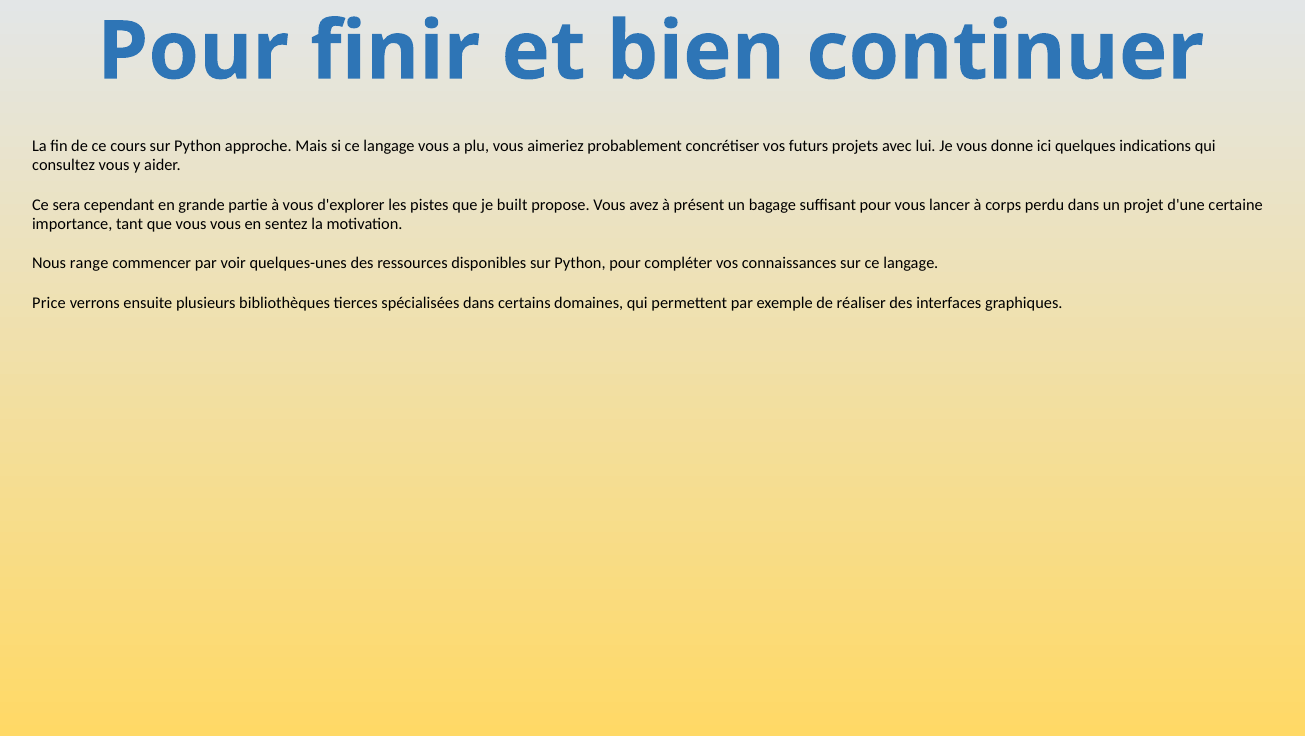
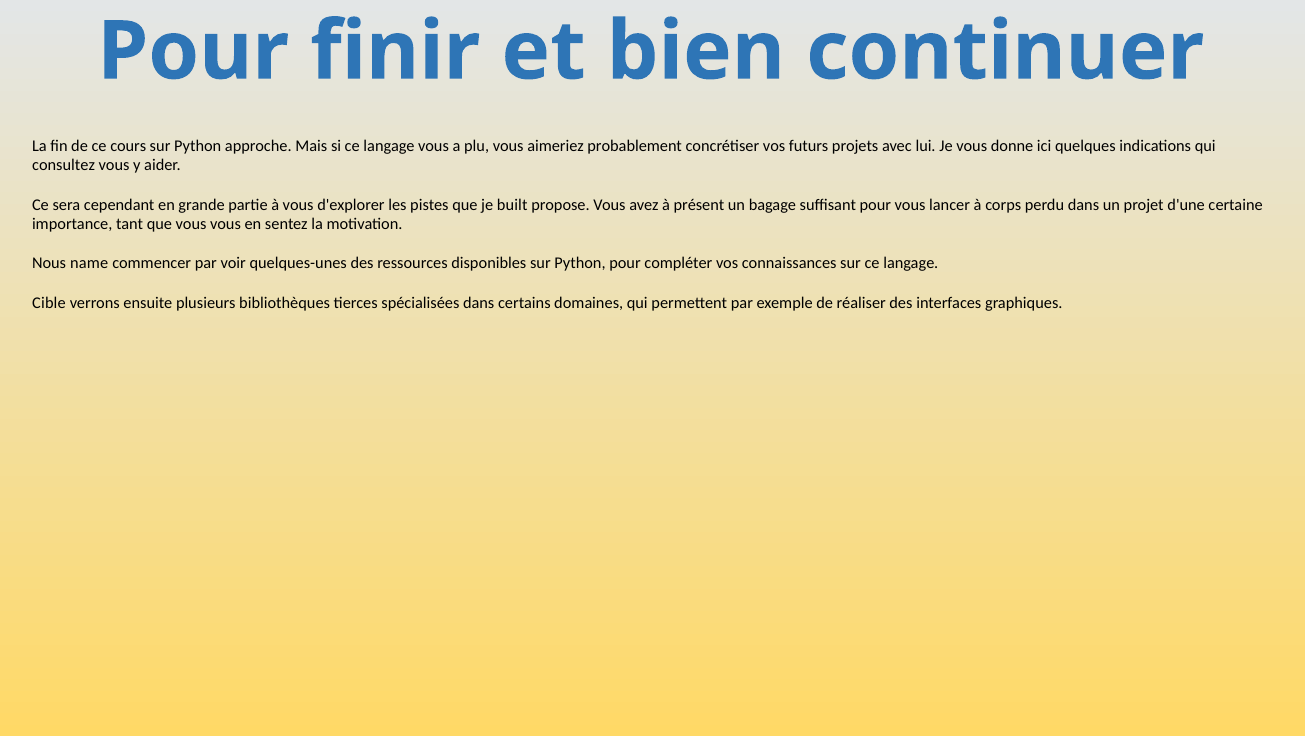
range: range -> name
Price: Price -> Cible
